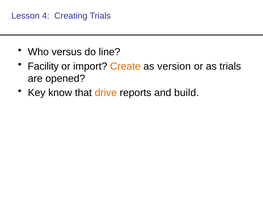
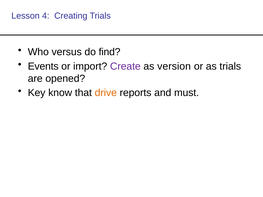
line: line -> find
Facility: Facility -> Events
Create colour: orange -> purple
build: build -> must
